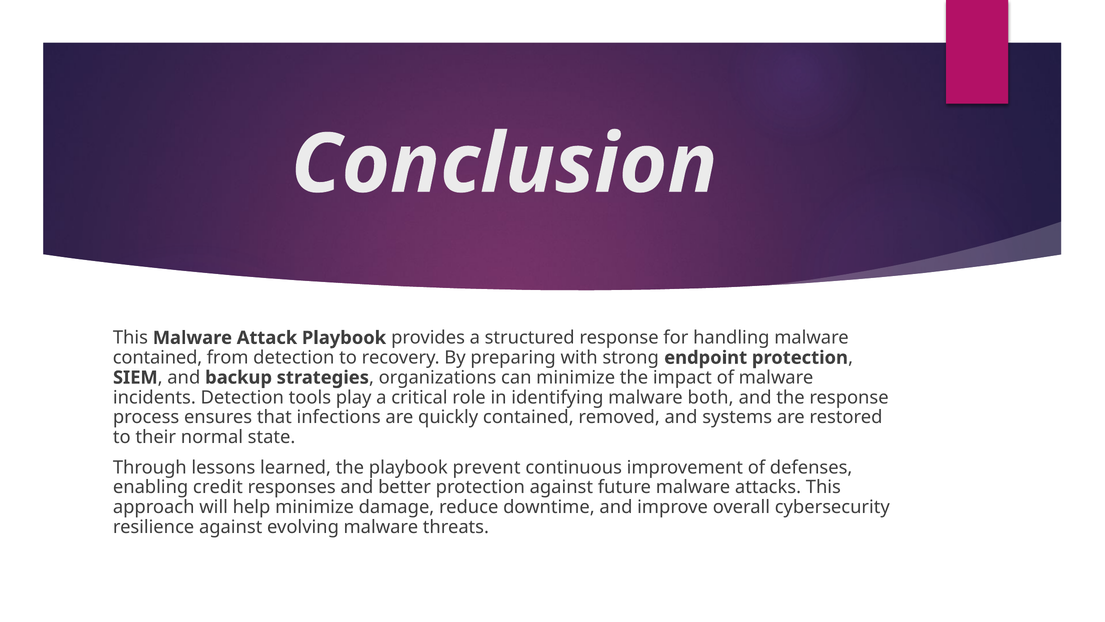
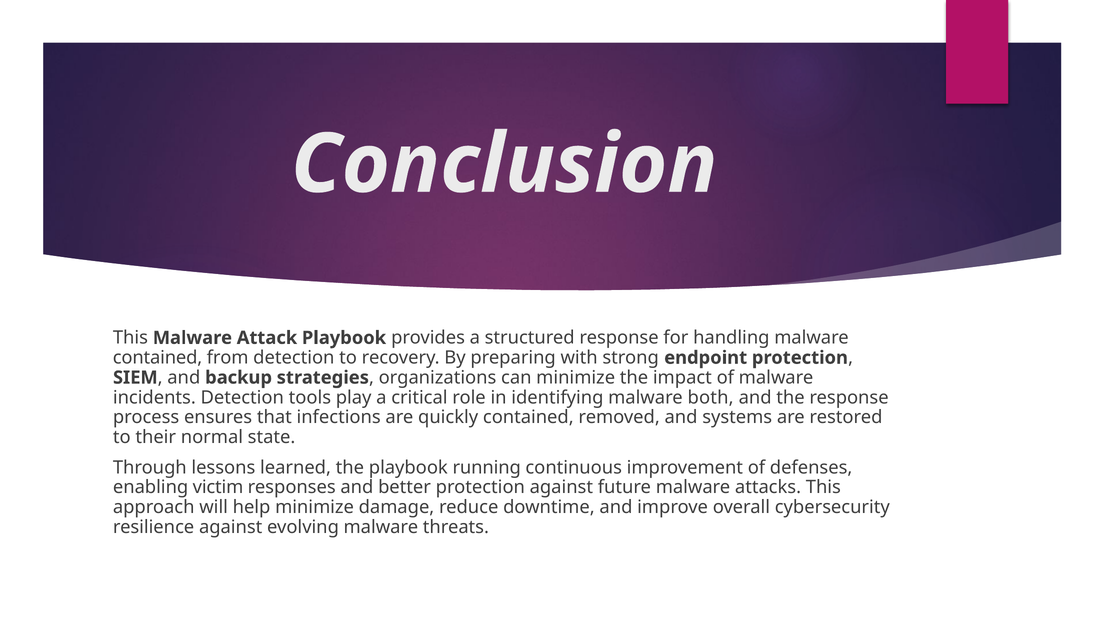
prevent: prevent -> running
credit: credit -> victim
